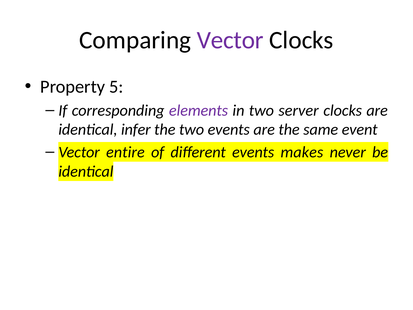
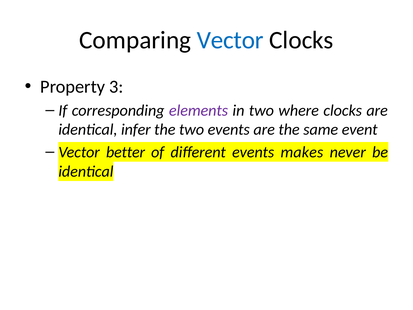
Vector at (230, 40) colour: purple -> blue
5: 5 -> 3
server: server -> where
entire: entire -> better
